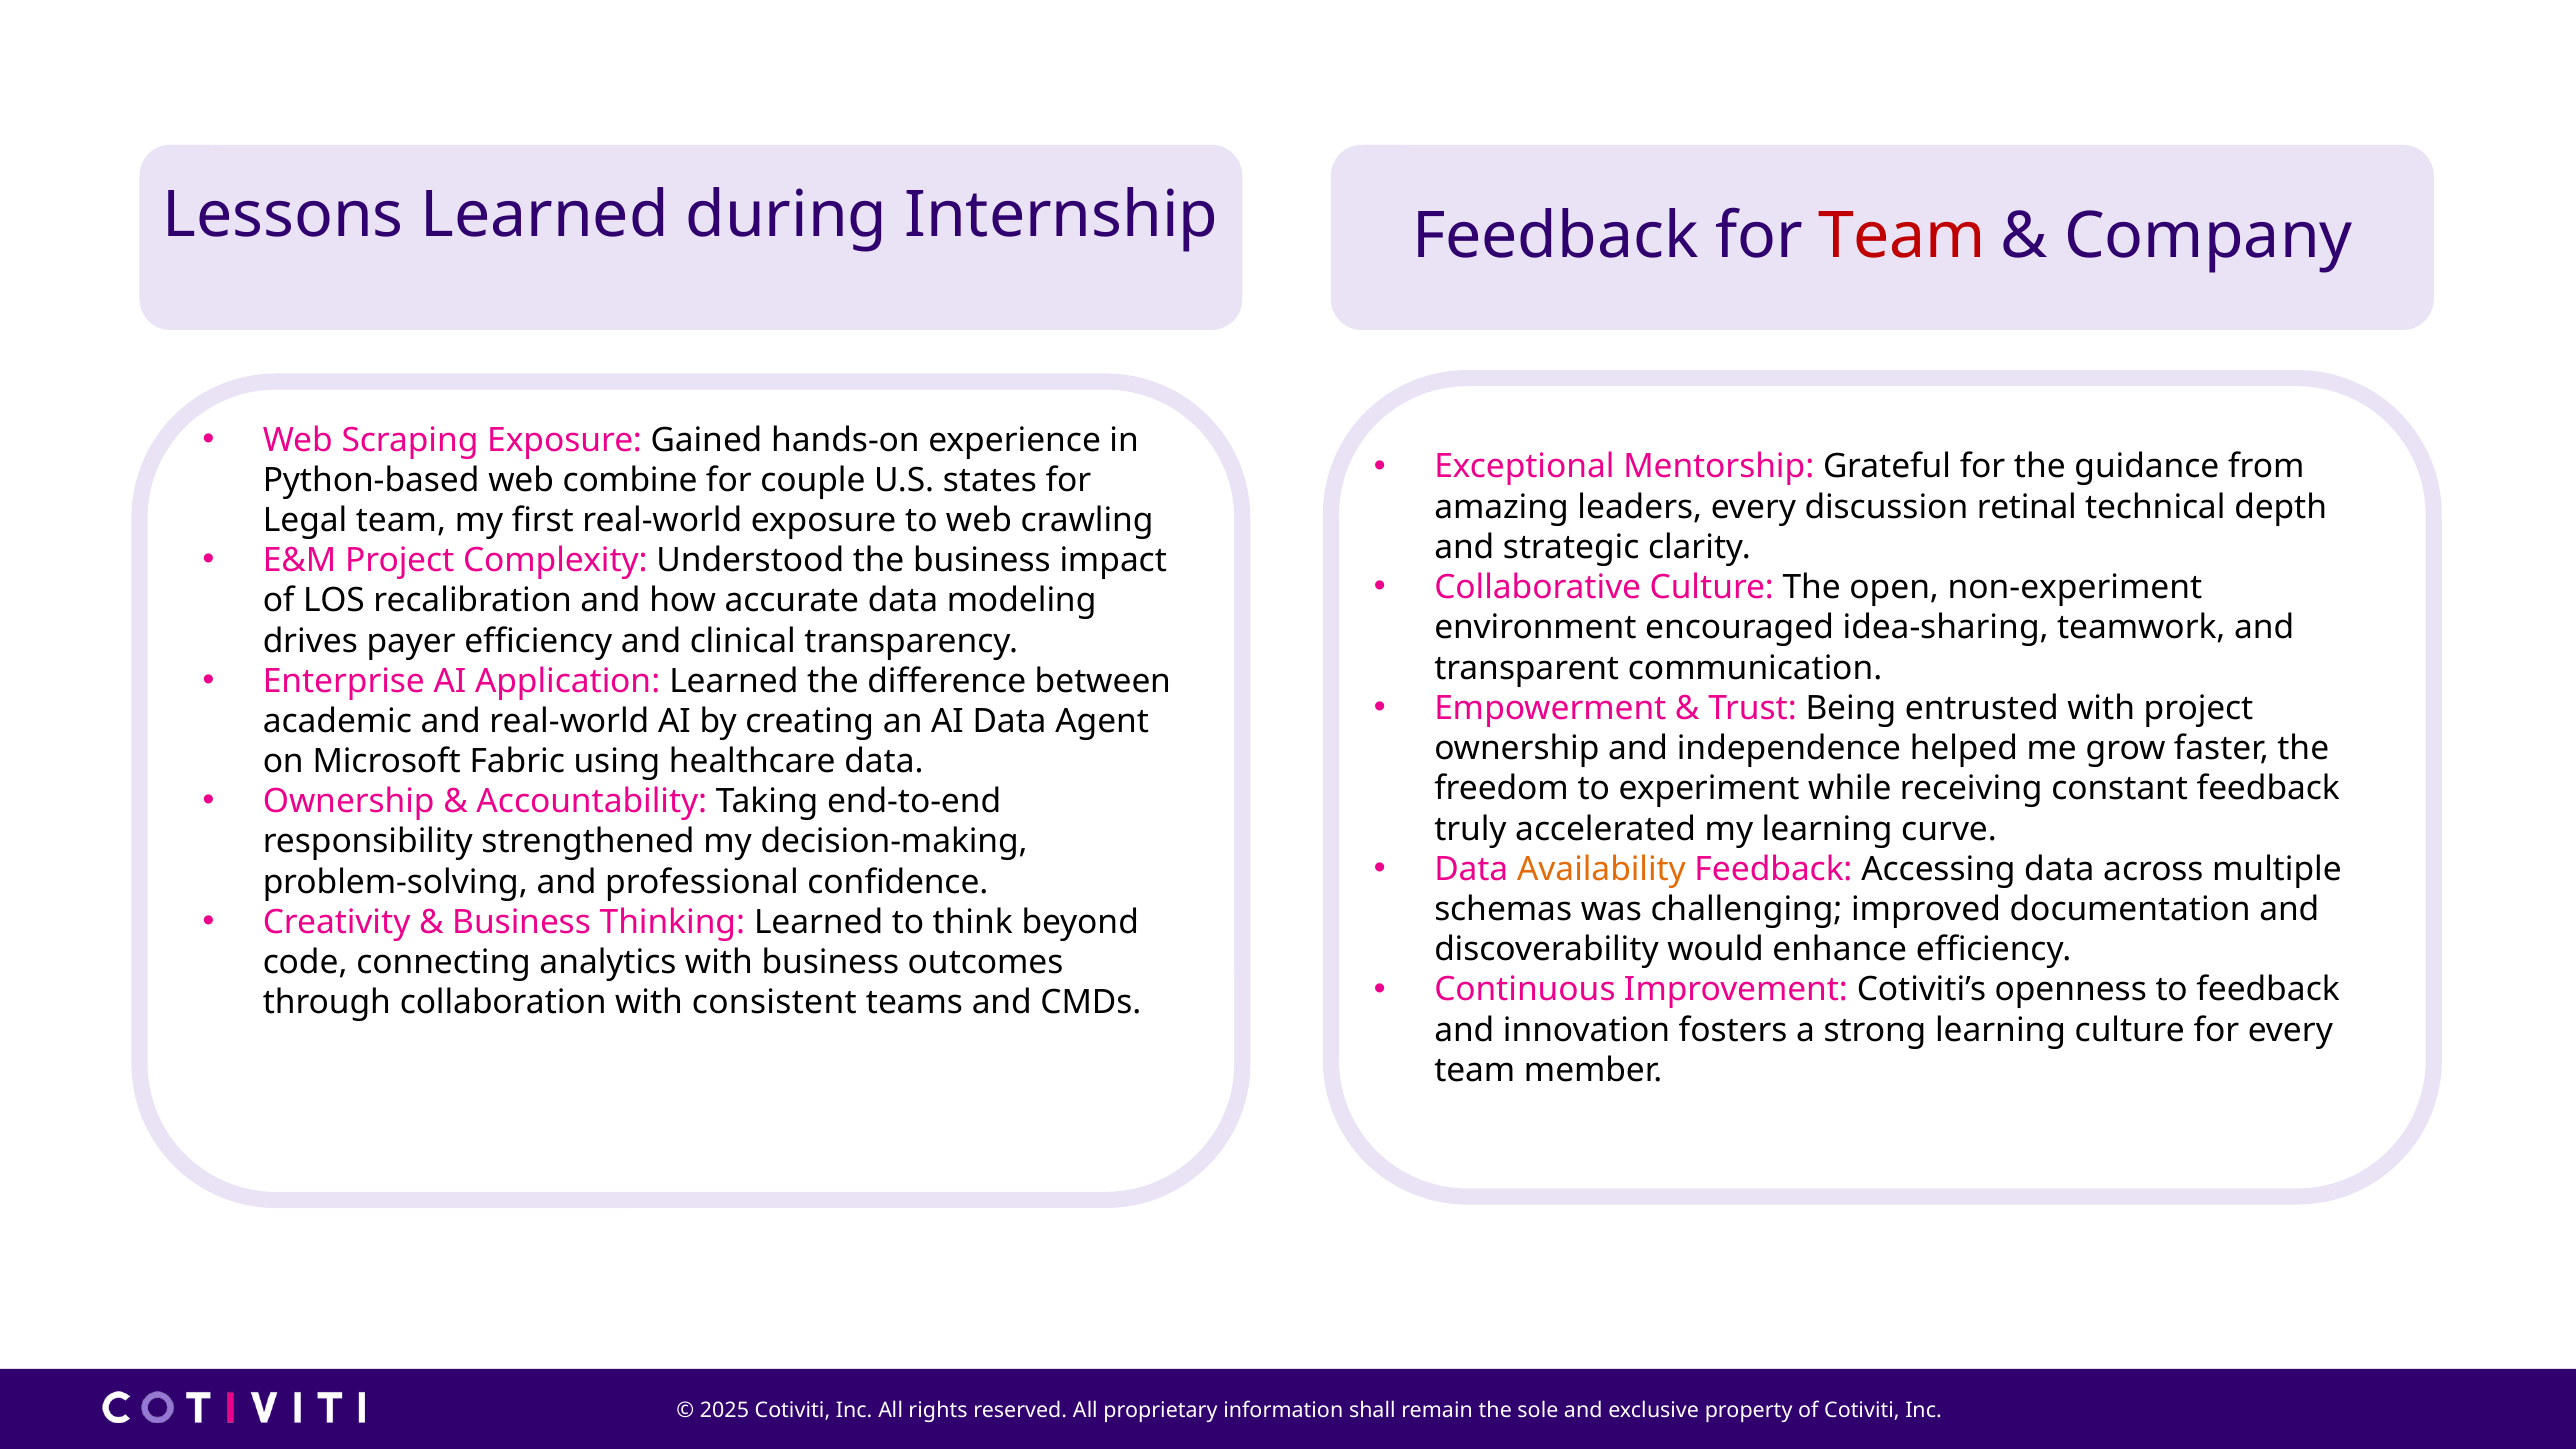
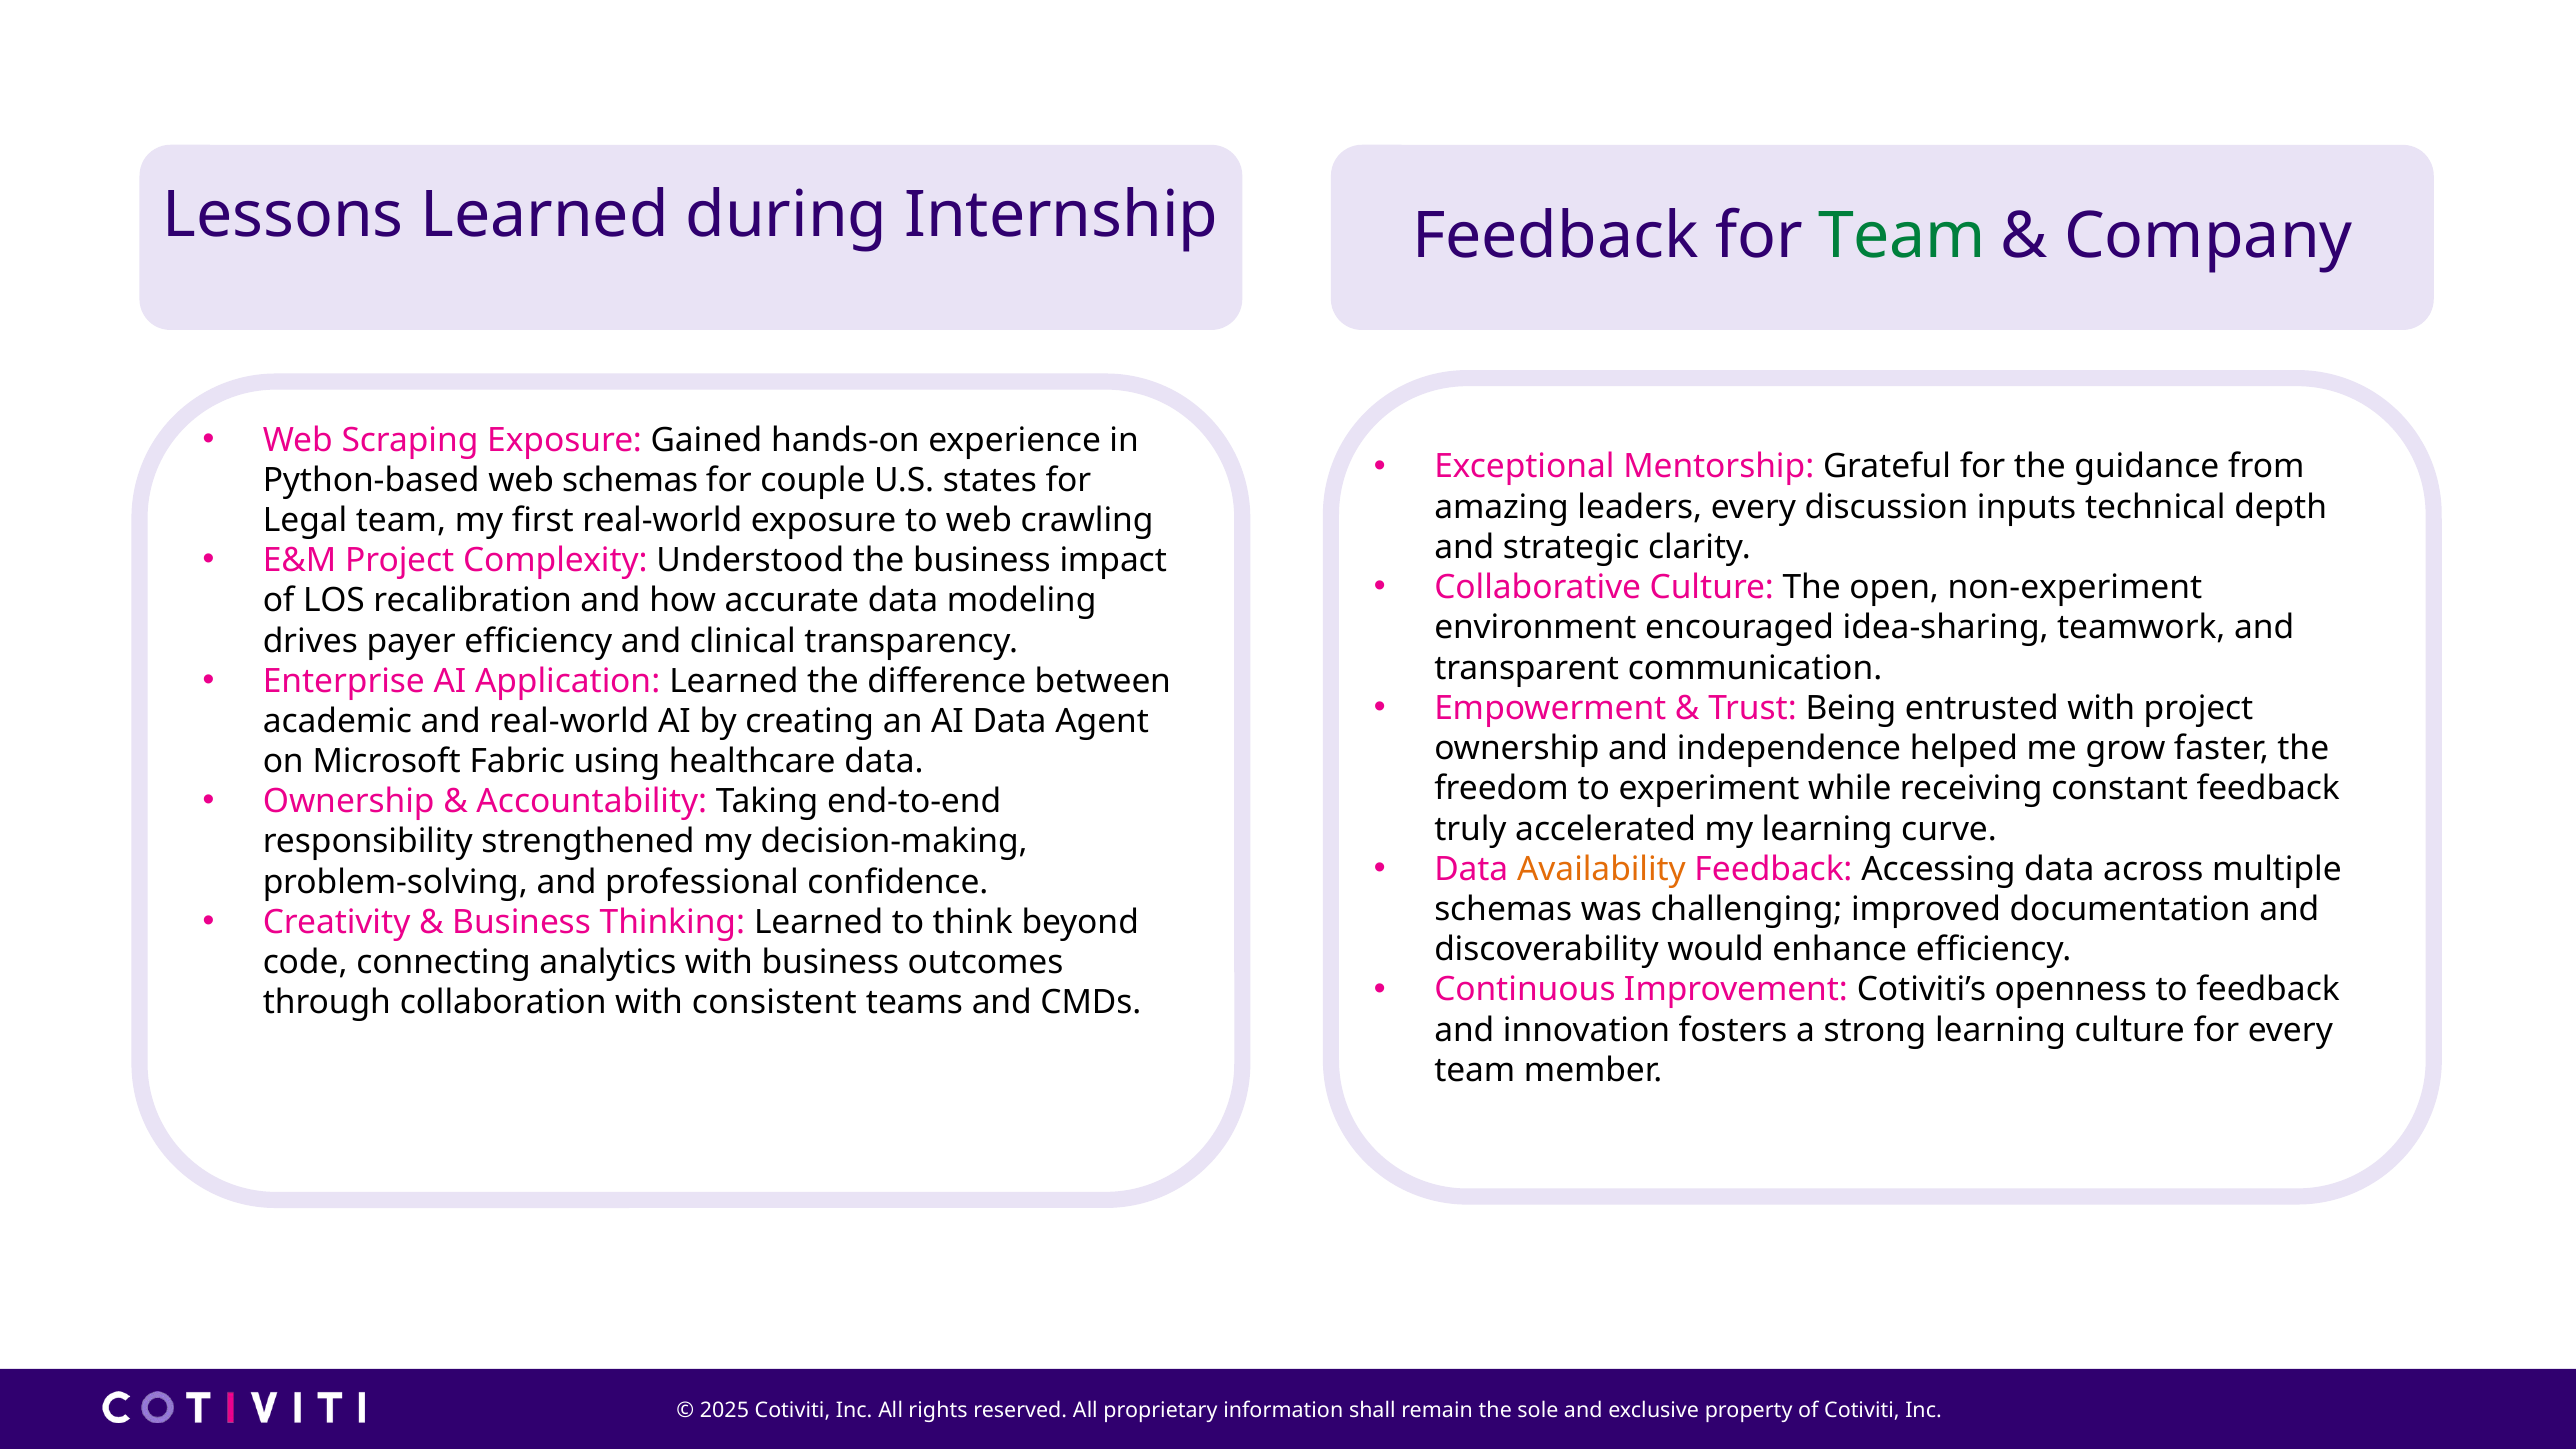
Team at (1902, 236) colour: red -> green
web combine: combine -> schemas
retinal: retinal -> inputs
